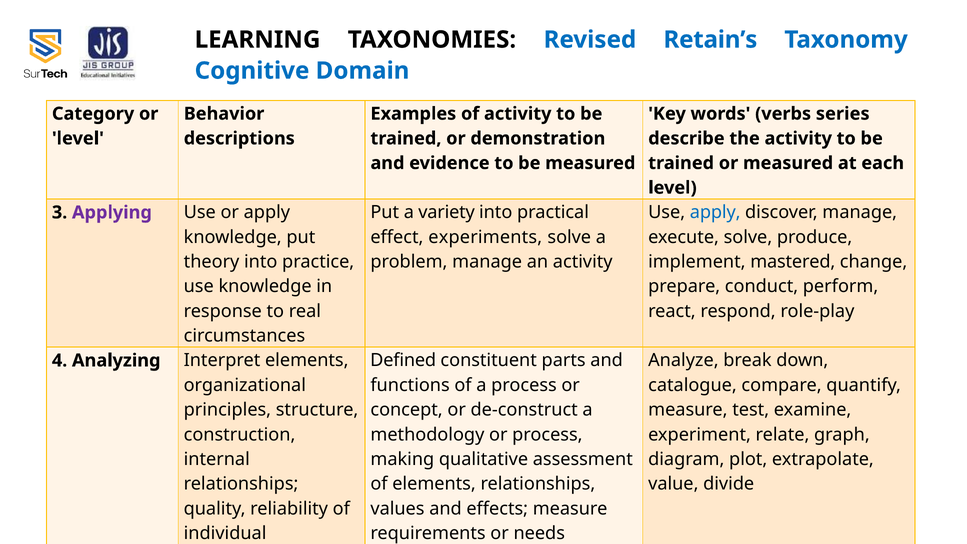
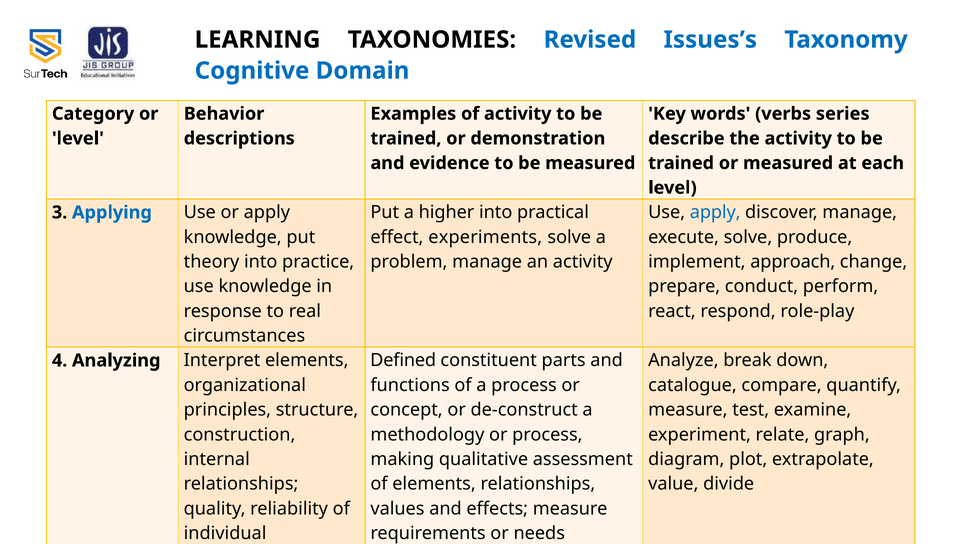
Retain’s: Retain’s -> Issues’s
variety: variety -> higher
Applying colour: purple -> blue
mastered: mastered -> approach
